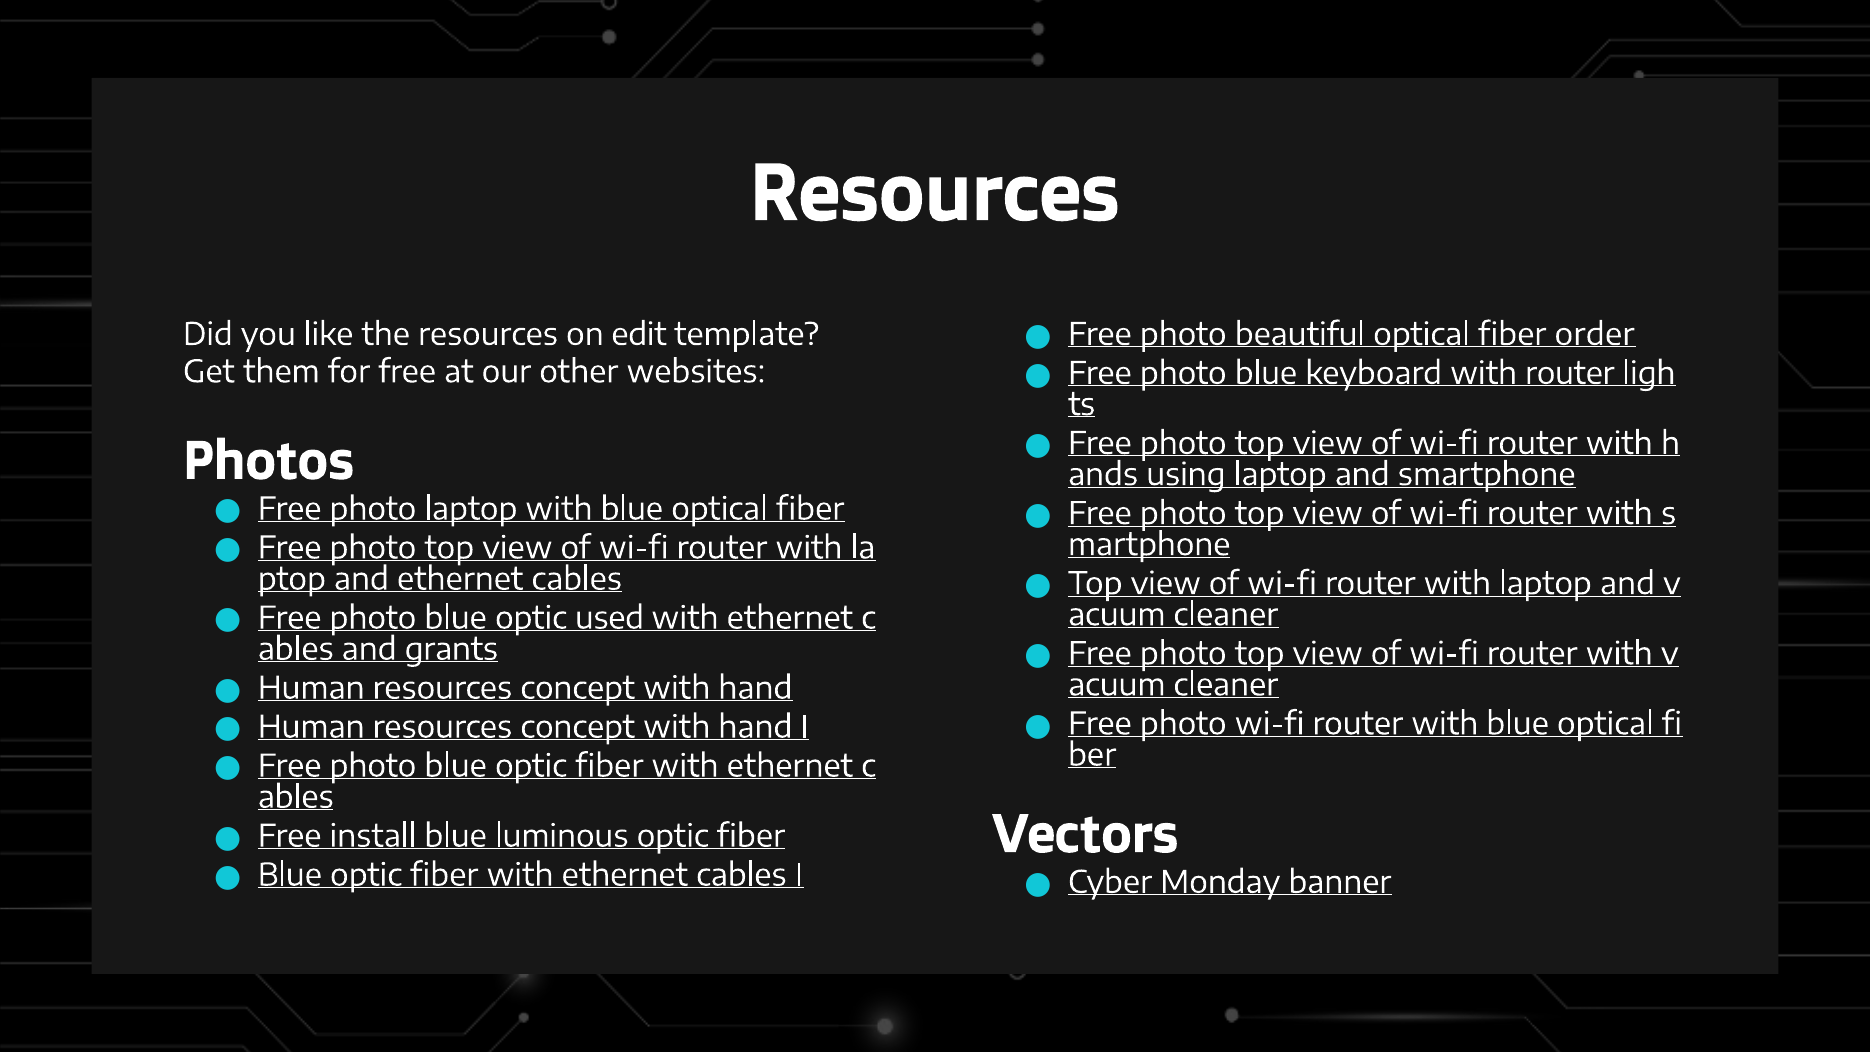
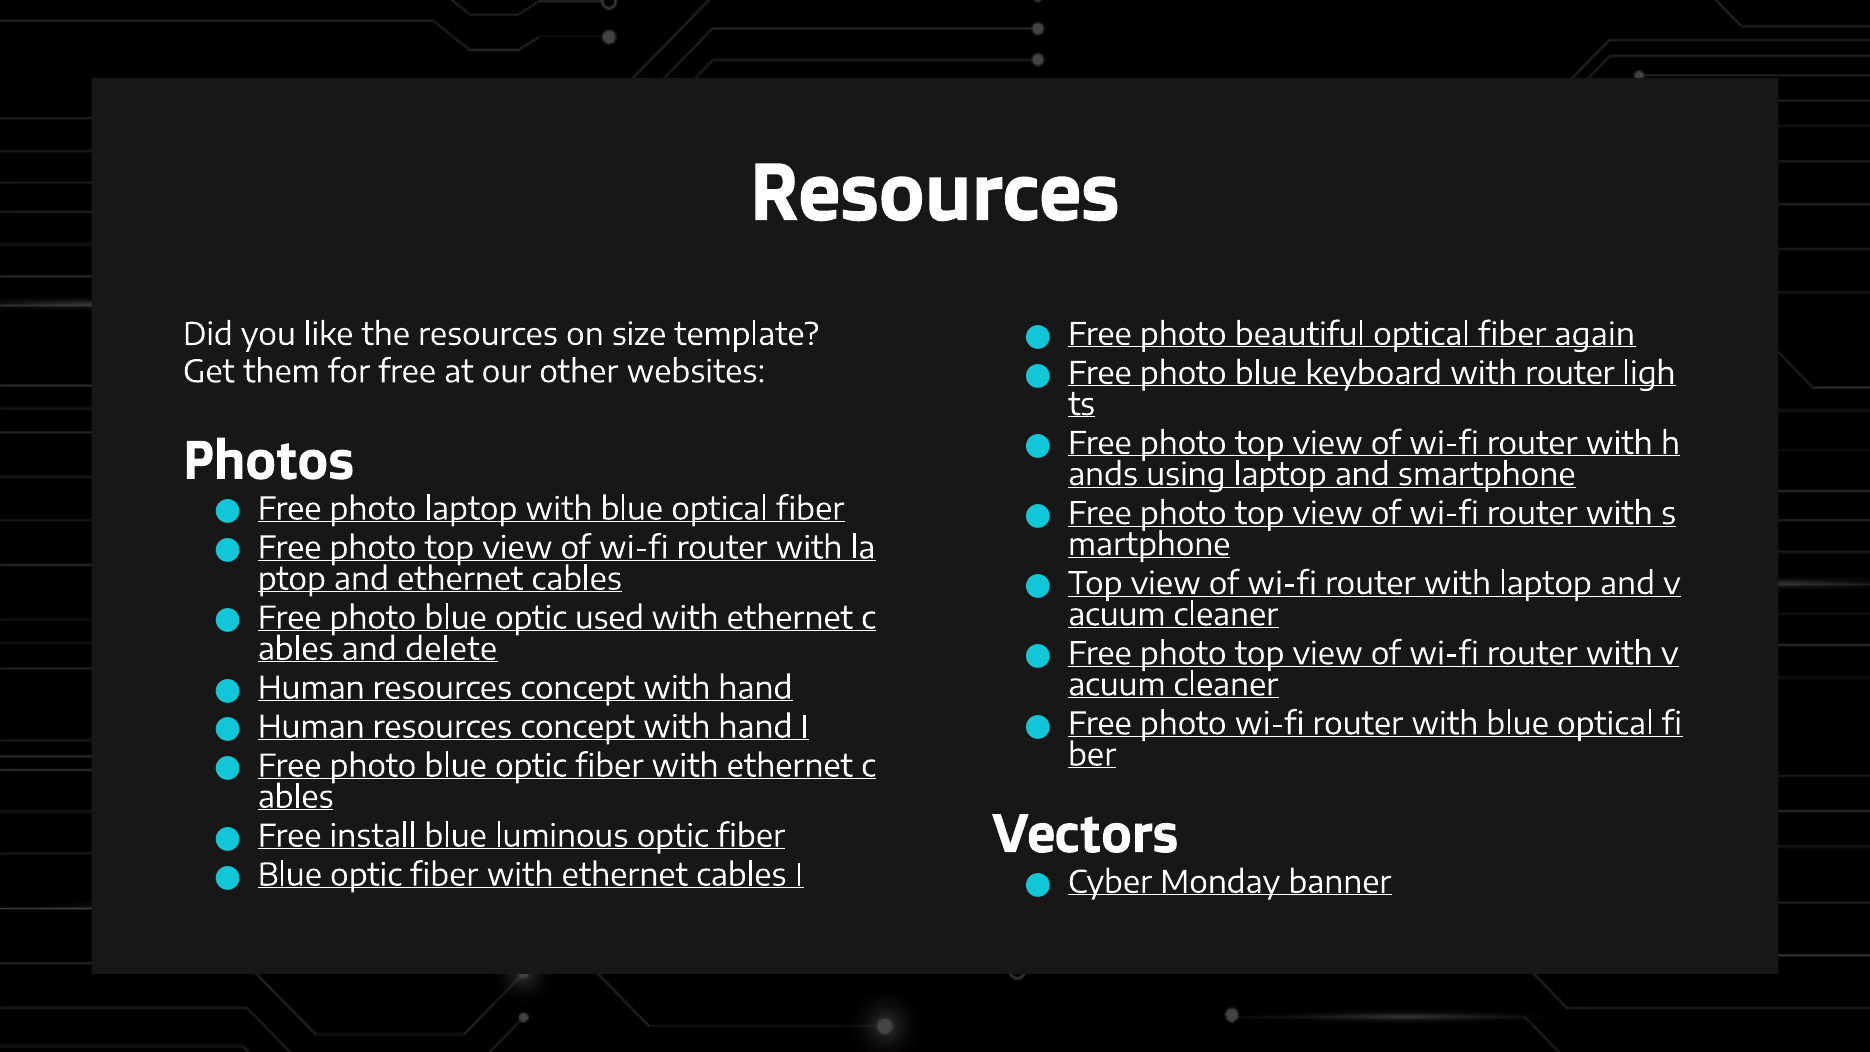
edit: edit -> size
order: order -> again
grants: grants -> delete
